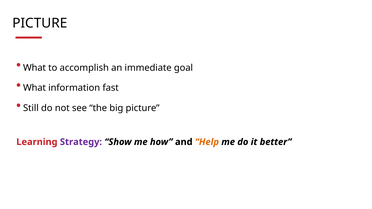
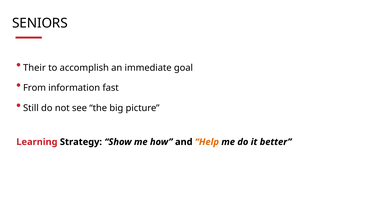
PICTURE at (40, 23): PICTURE -> SENIORS
What at (34, 68): What -> Their
What at (34, 88): What -> From
Strategy colour: purple -> black
